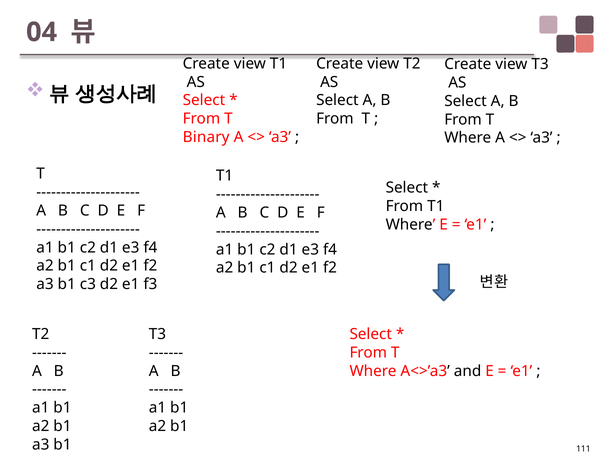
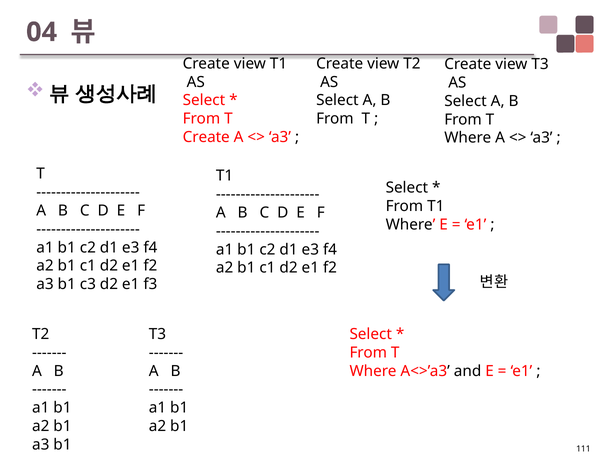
Binary at (206, 137): Binary -> Create
